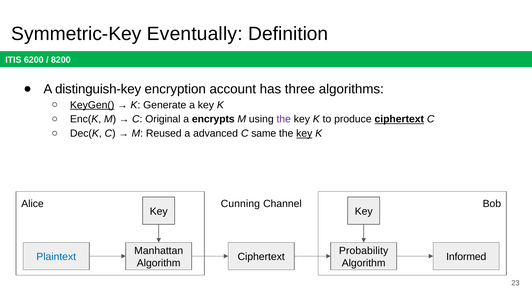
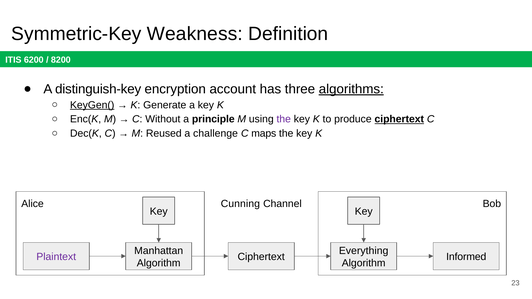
Eventually: Eventually -> Weakness
algorithms underline: none -> present
Original: Original -> Without
encrypts: encrypts -> principle
advanced: advanced -> challenge
same: same -> maps
key at (304, 134) underline: present -> none
Probability: Probability -> Everything
Plaintext colour: blue -> purple
